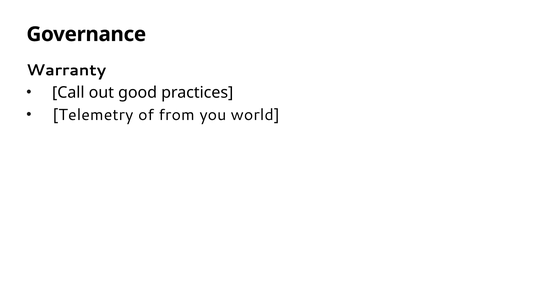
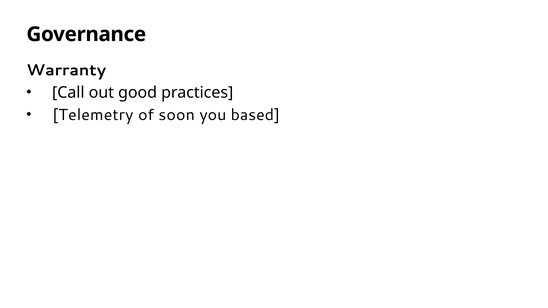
from: from -> soon
world: world -> based
